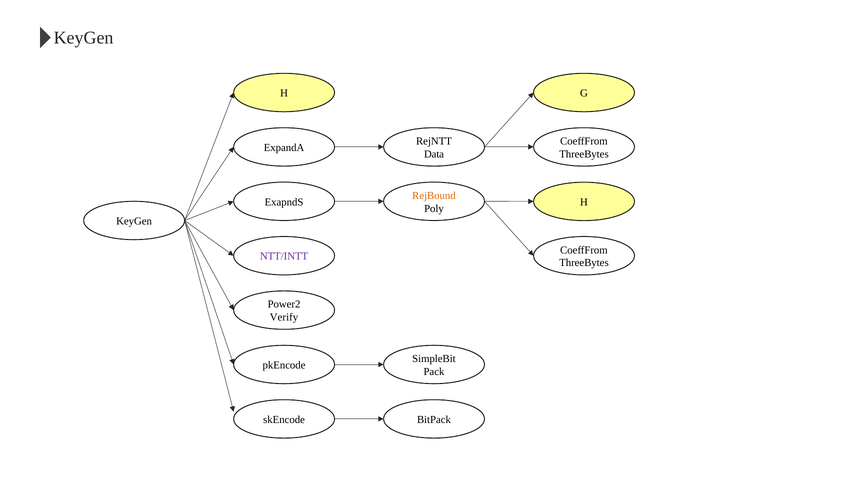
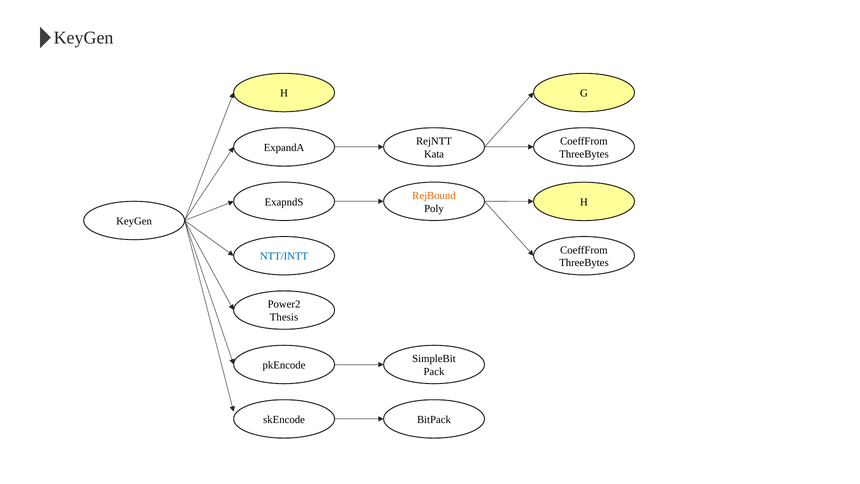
Data: Data -> Kata
NTT/INTT colour: purple -> blue
Verify: Verify -> Thesis
